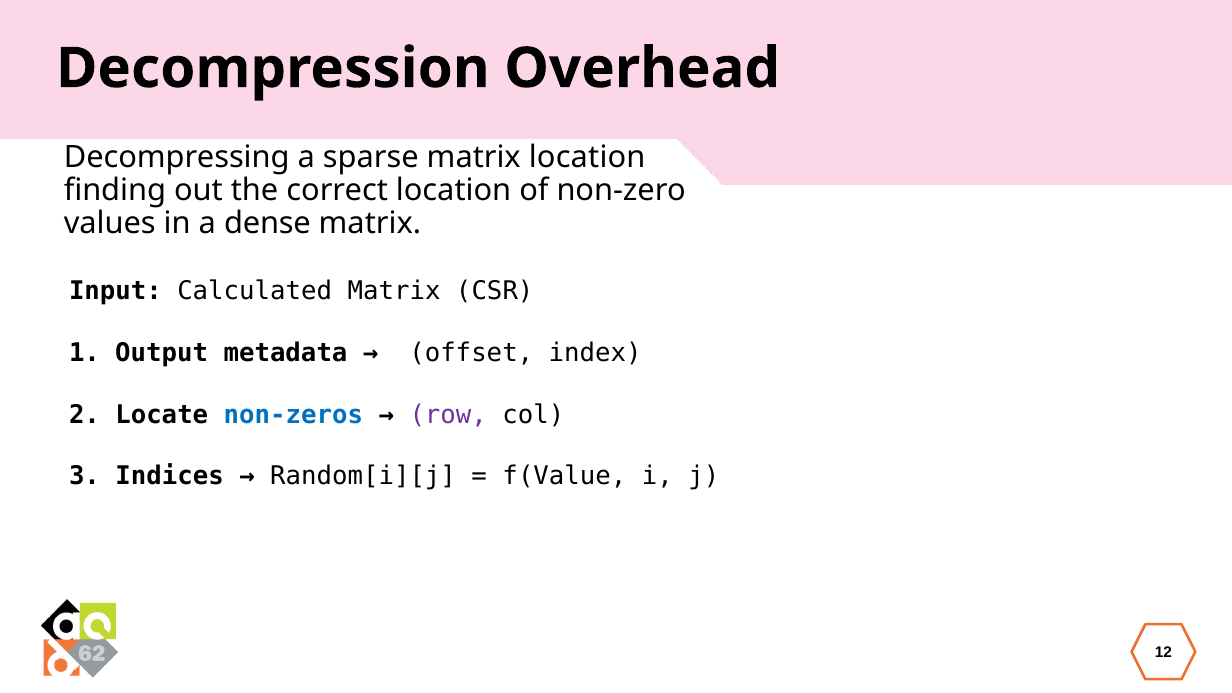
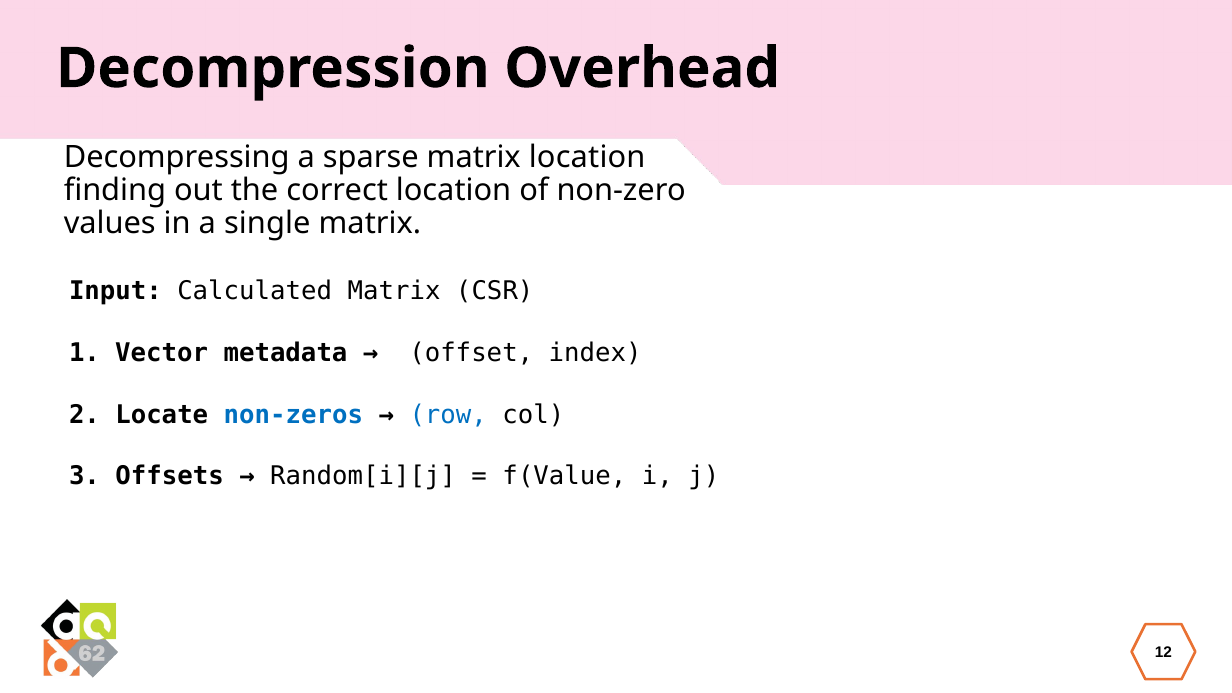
dense: dense -> single
Output: Output -> Vector
row colour: purple -> blue
Indices: Indices -> Offsets
